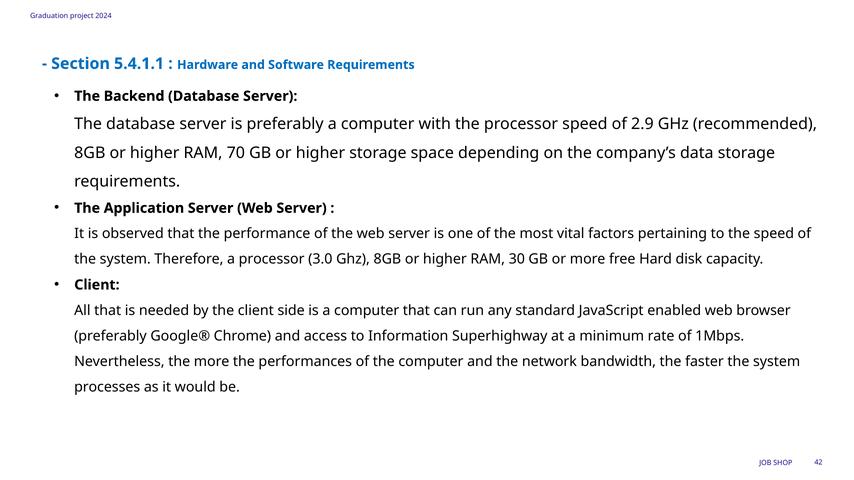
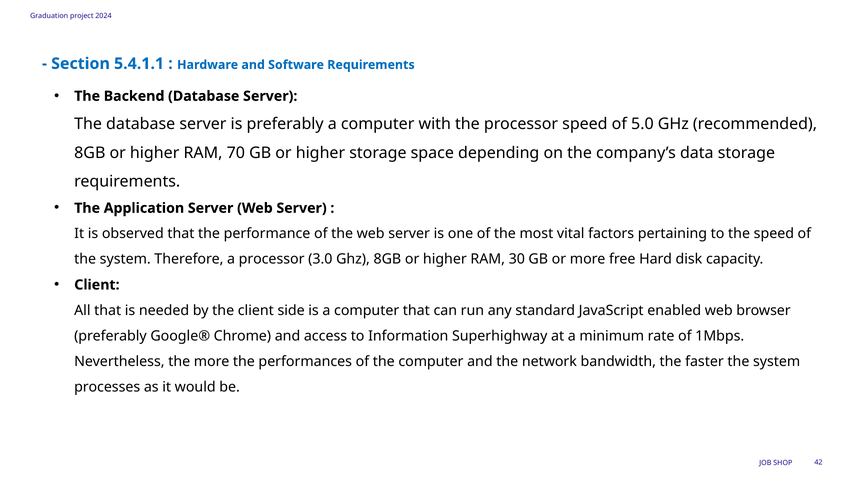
2.9: 2.9 -> 5.0
